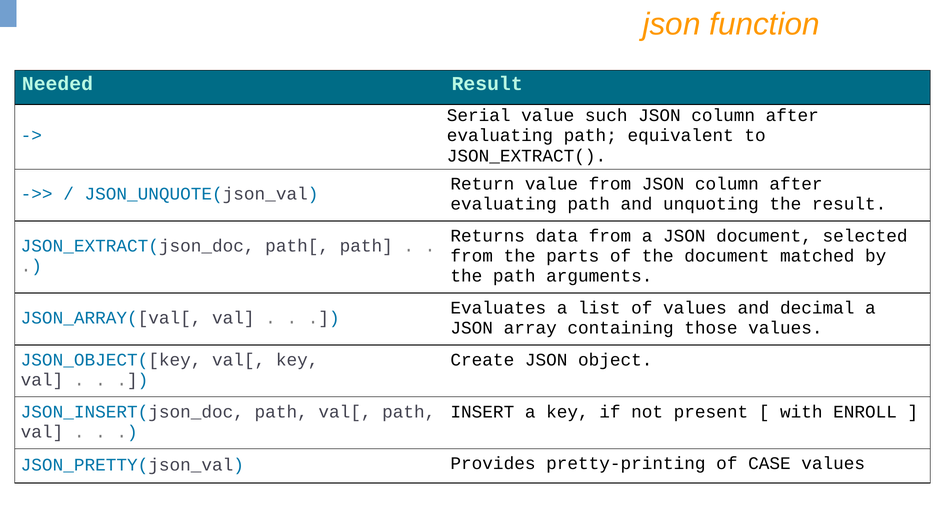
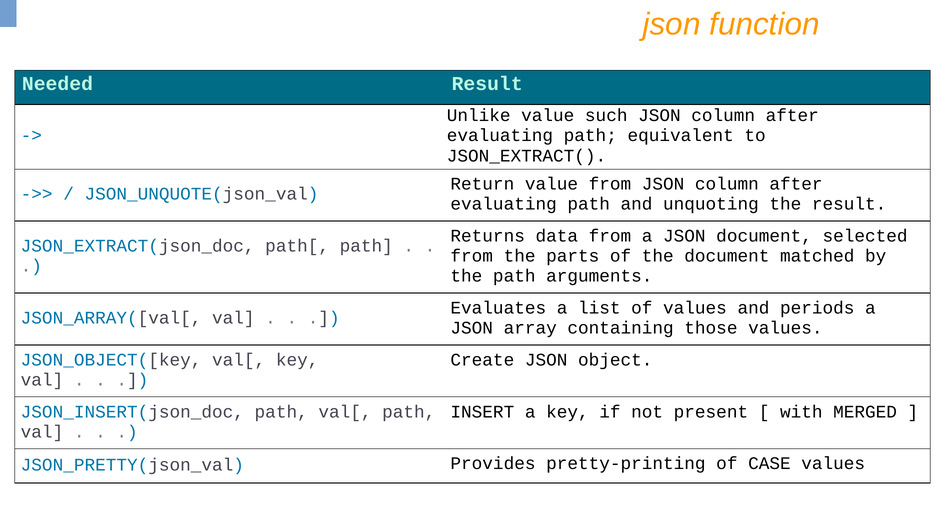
Serial: Serial -> Unlike
decimal: decimal -> periods
ENROLL: ENROLL -> MERGED
